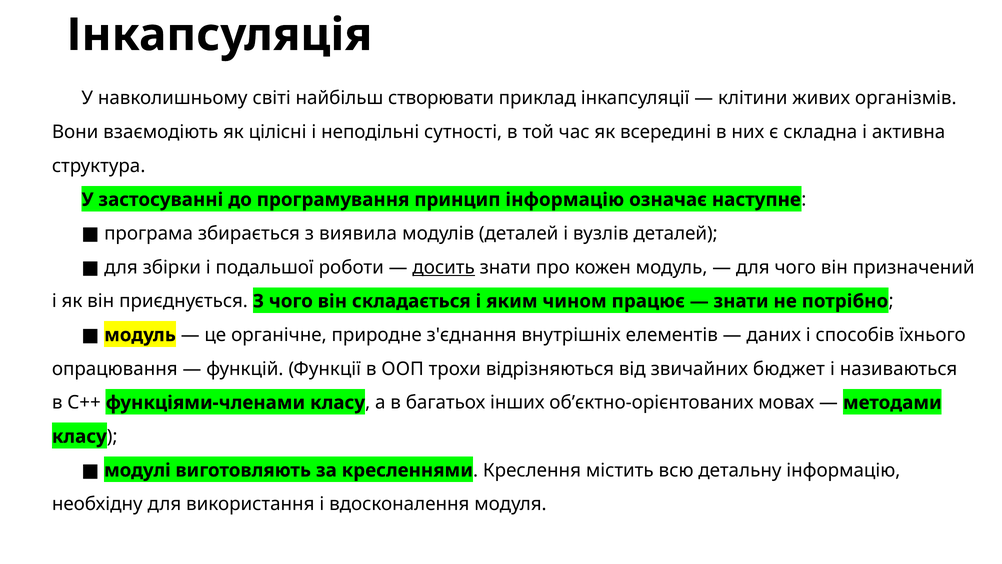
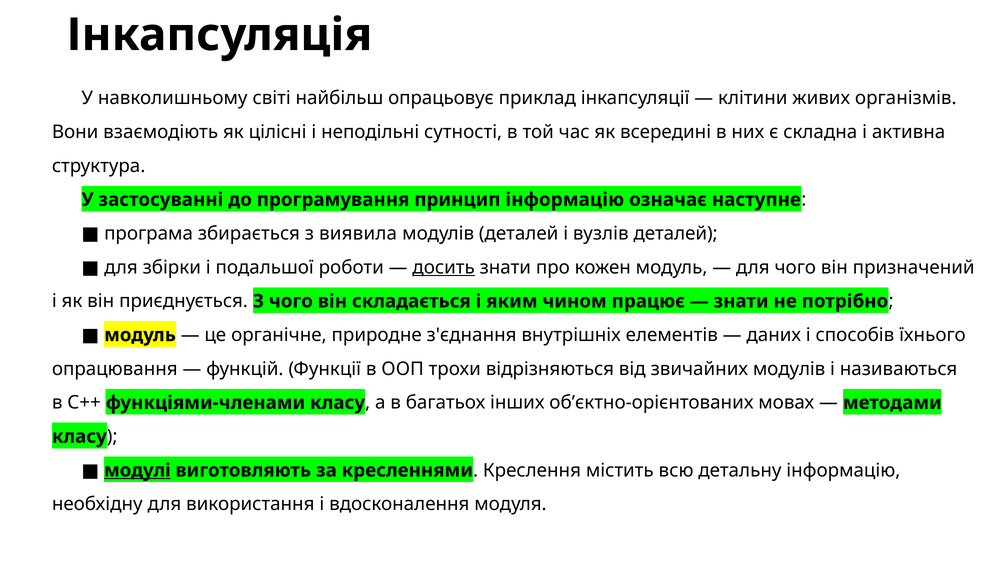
створювати: створювати -> опрацьовує
звичайних бюджет: бюджет -> модулів
модулі underline: none -> present
